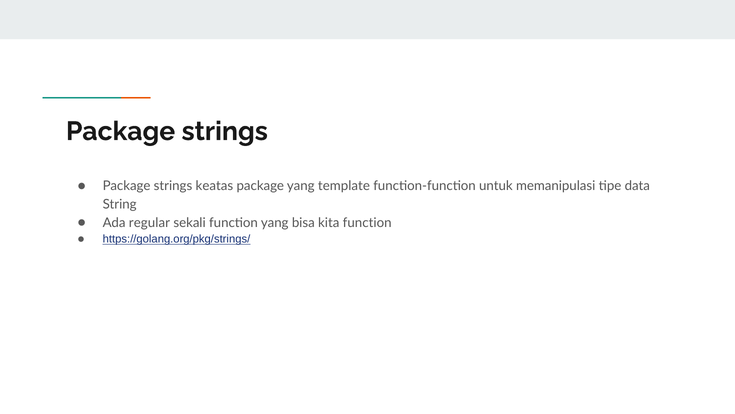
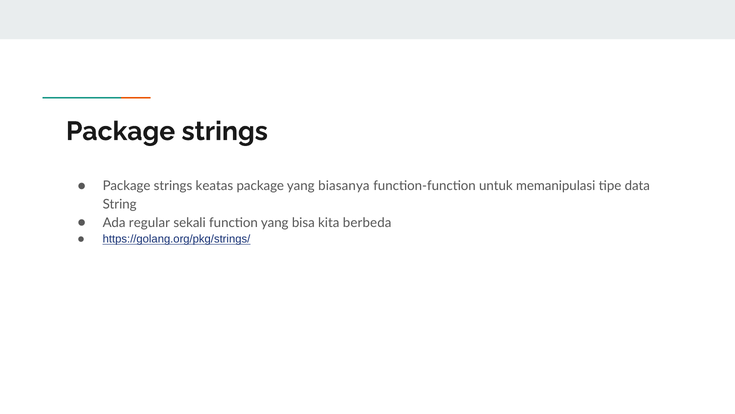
template: template -> biasanya
kita function: function -> berbeda
